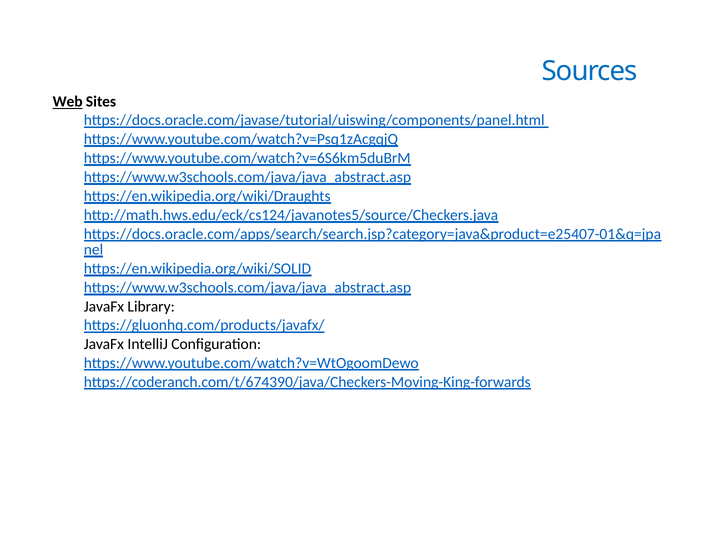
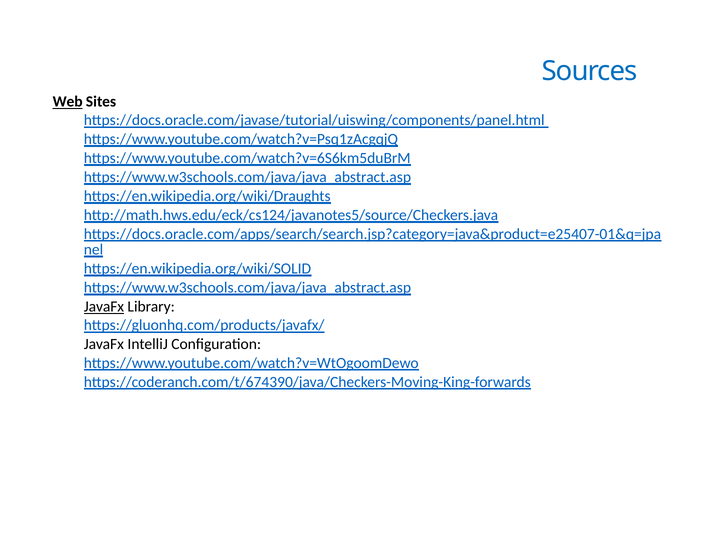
JavaFx at (104, 306) underline: none -> present
